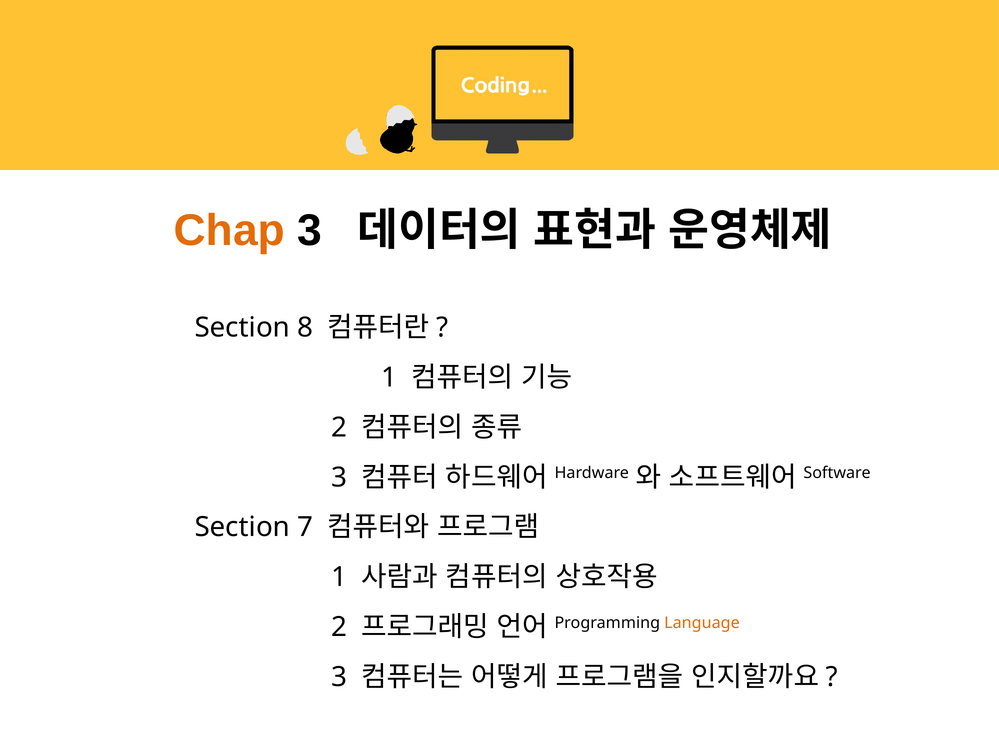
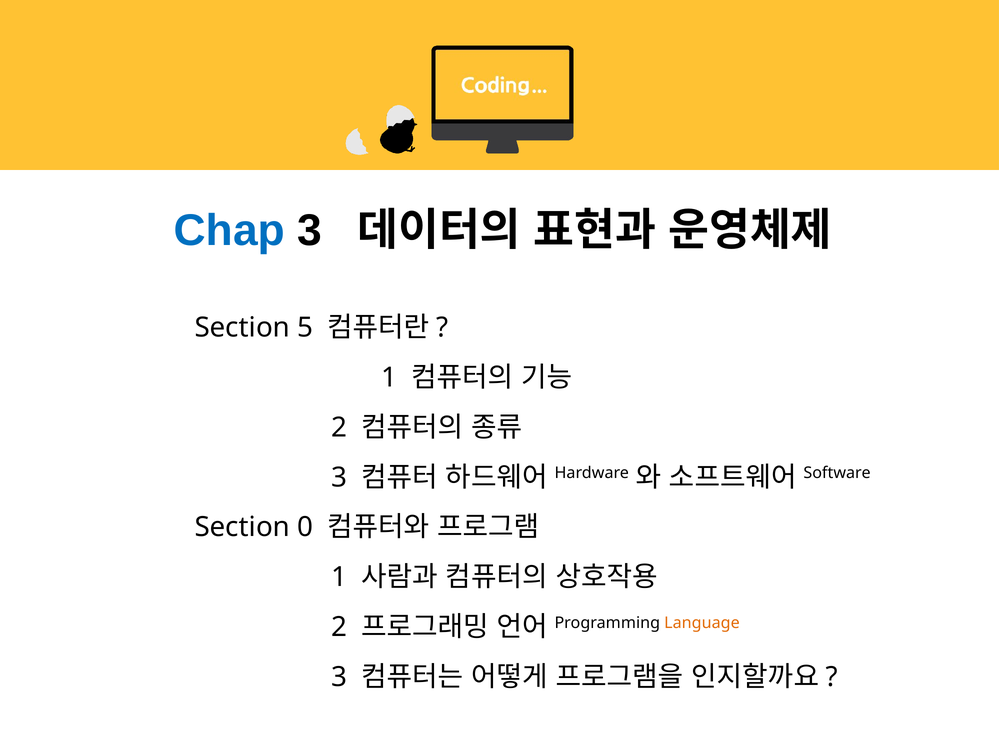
Chap colour: orange -> blue
8: 8 -> 5
7: 7 -> 0
